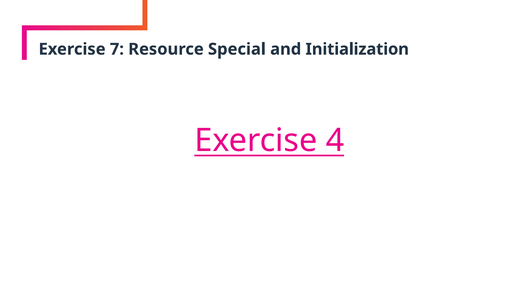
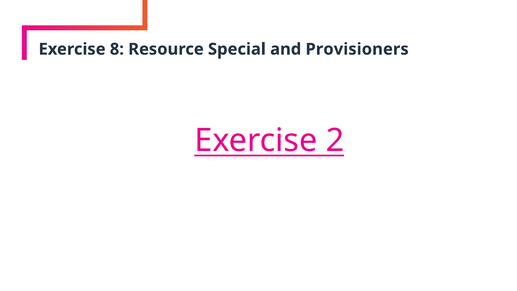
7: 7 -> 8
Initialization: Initialization -> Provisioners
4: 4 -> 2
